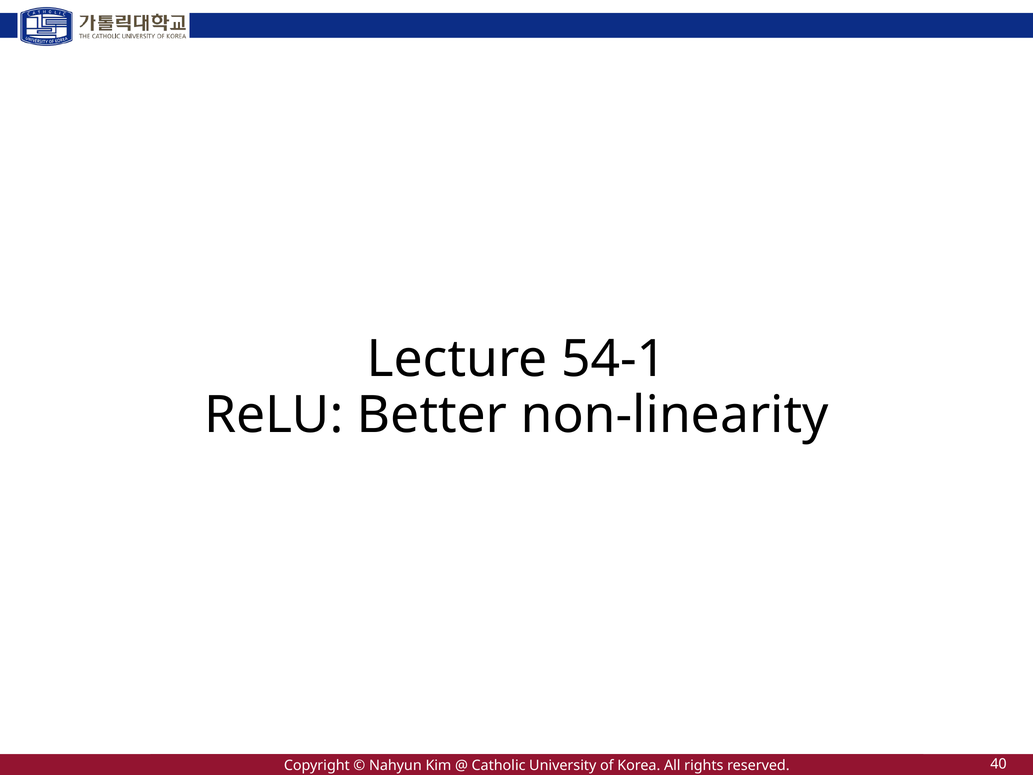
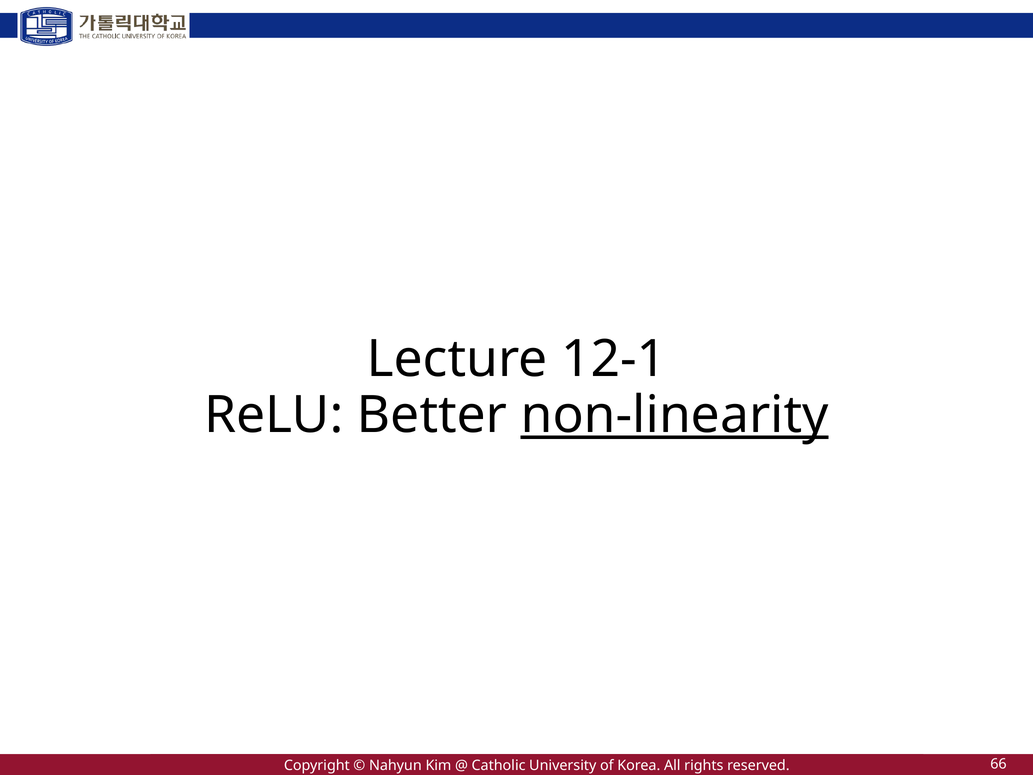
54-1: 54-1 -> 12-1
non-linearity underline: none -> present
40: 40 -> 66
